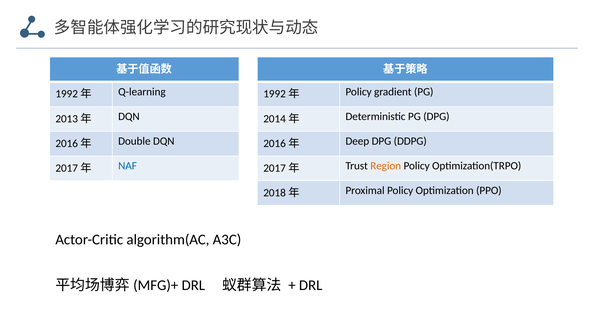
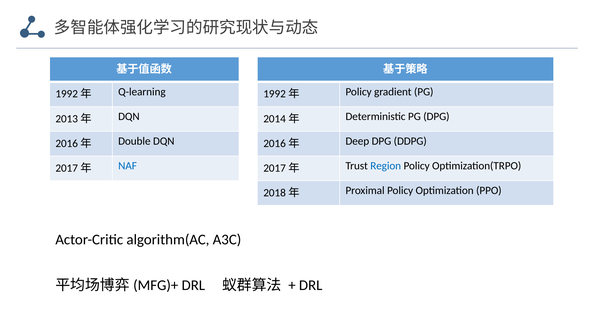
Region colour: orange -> blue
